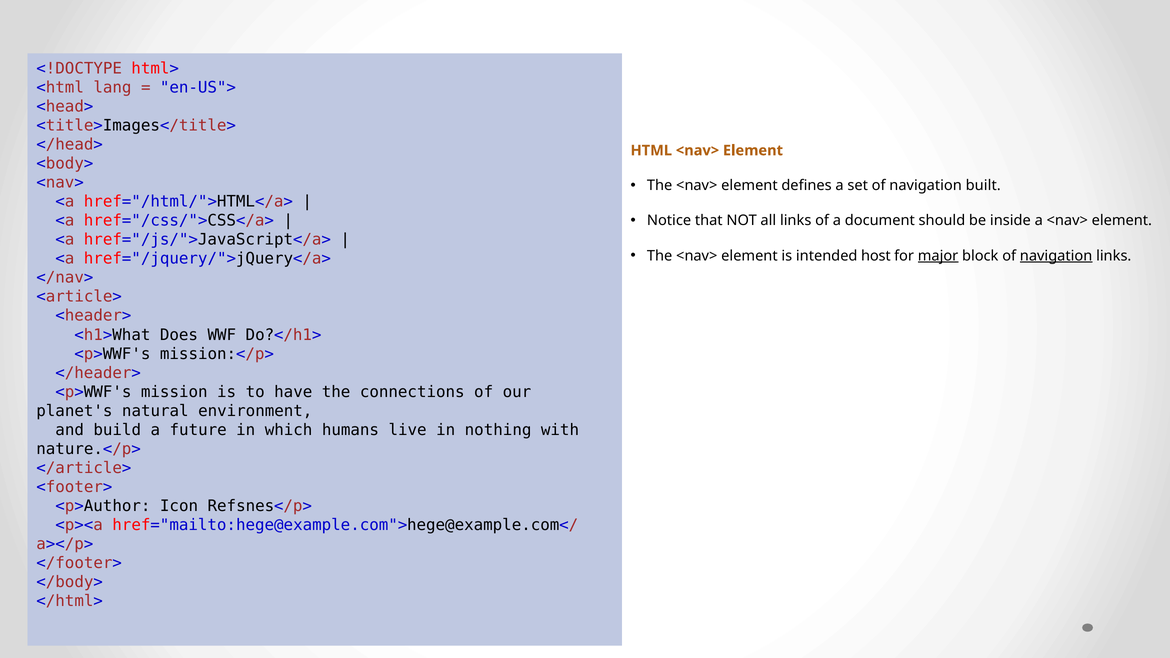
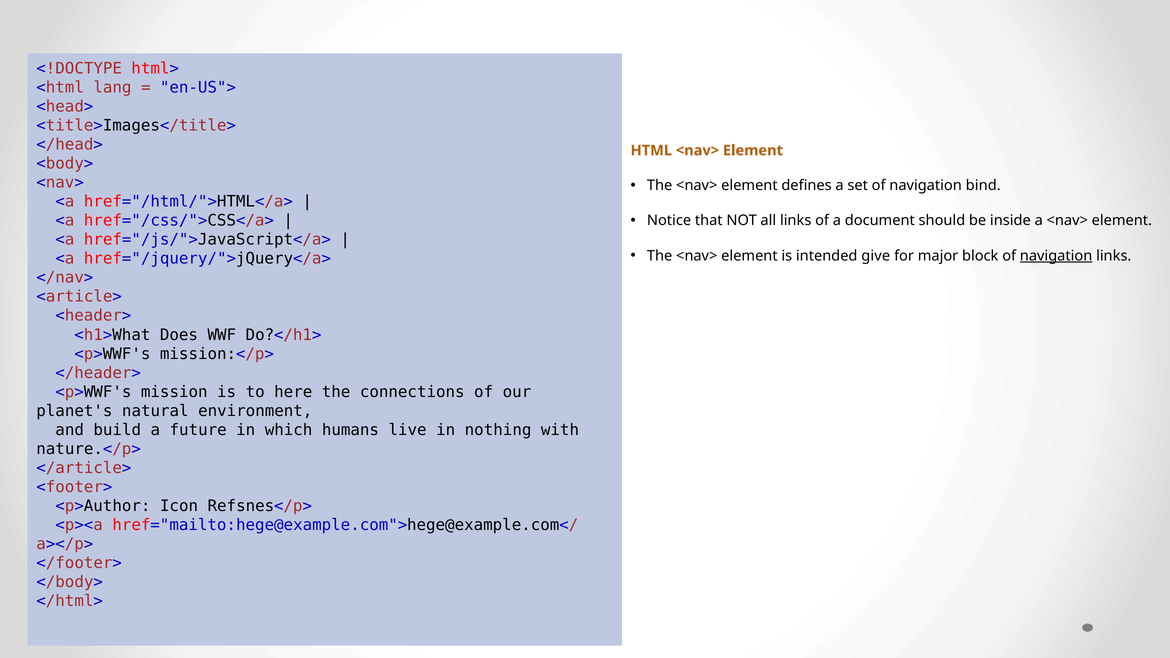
built: built -> bind
host: host -> give
major underline: present -> none
have: have -> here
